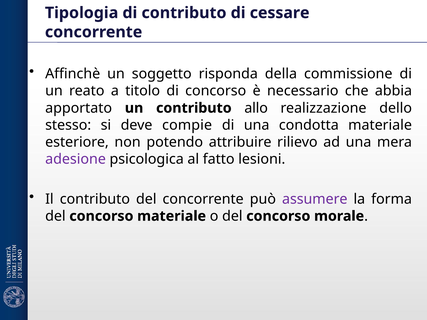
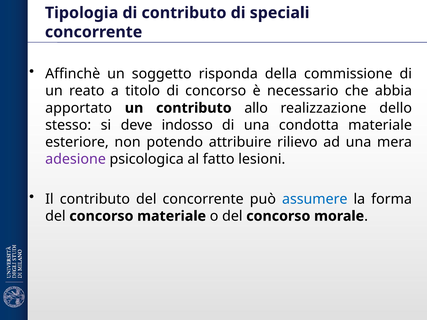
cessare: cessare -> speciali
compie: compie -> indosso
assumere colour: purple -> blue
